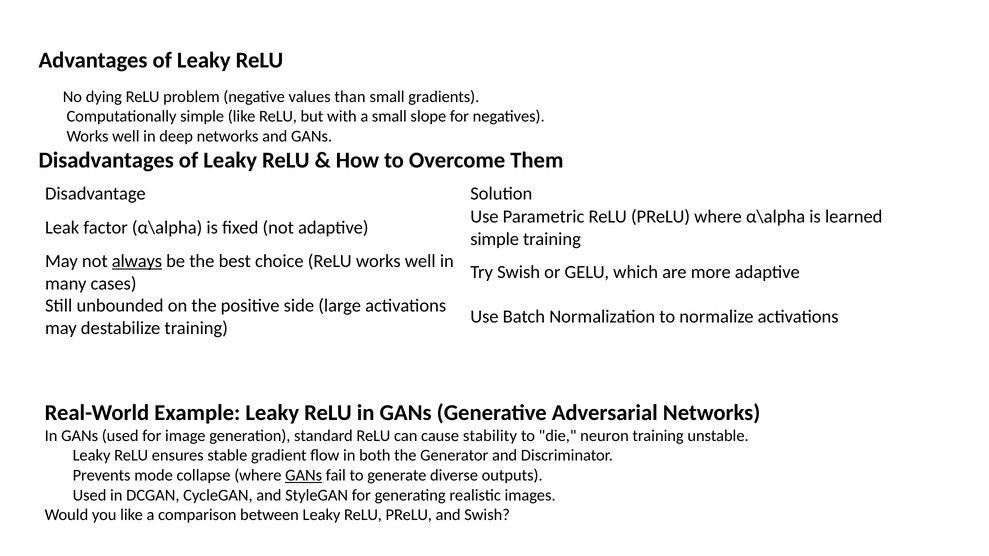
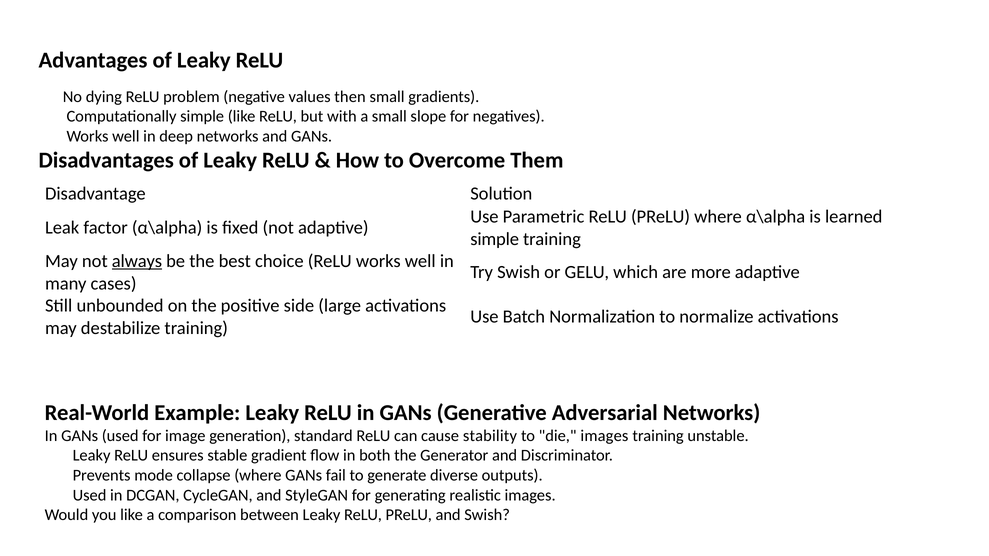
than: than -> then
die neuron: neuron -> images
GANs at (304, 476) underline: present -> none
